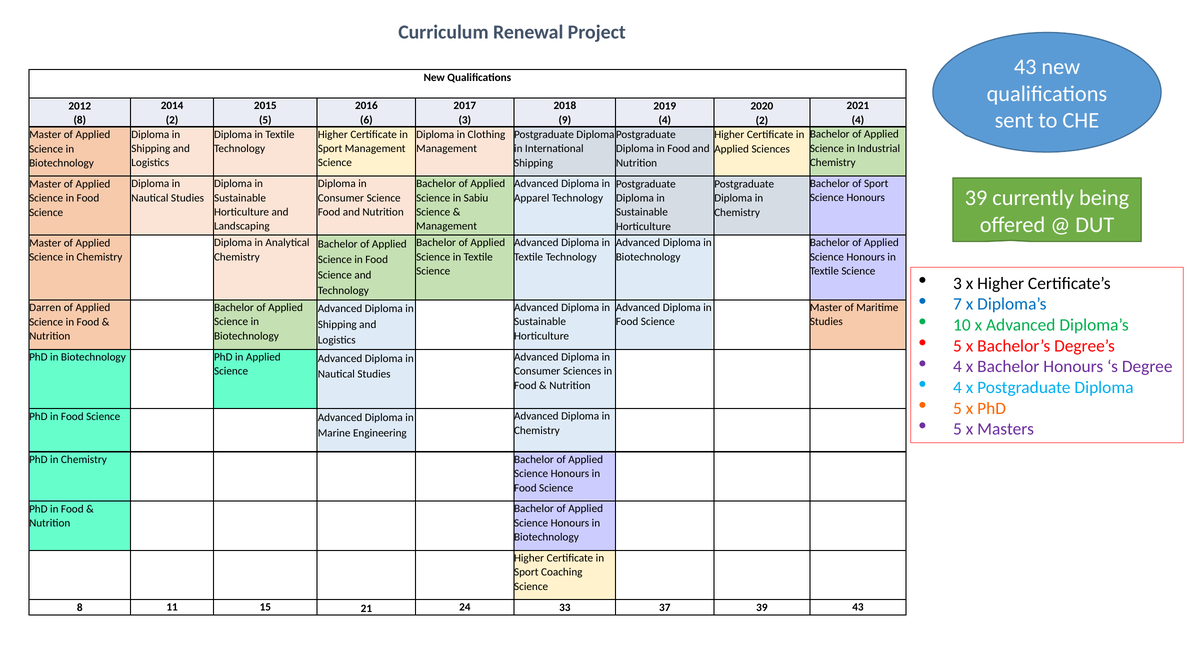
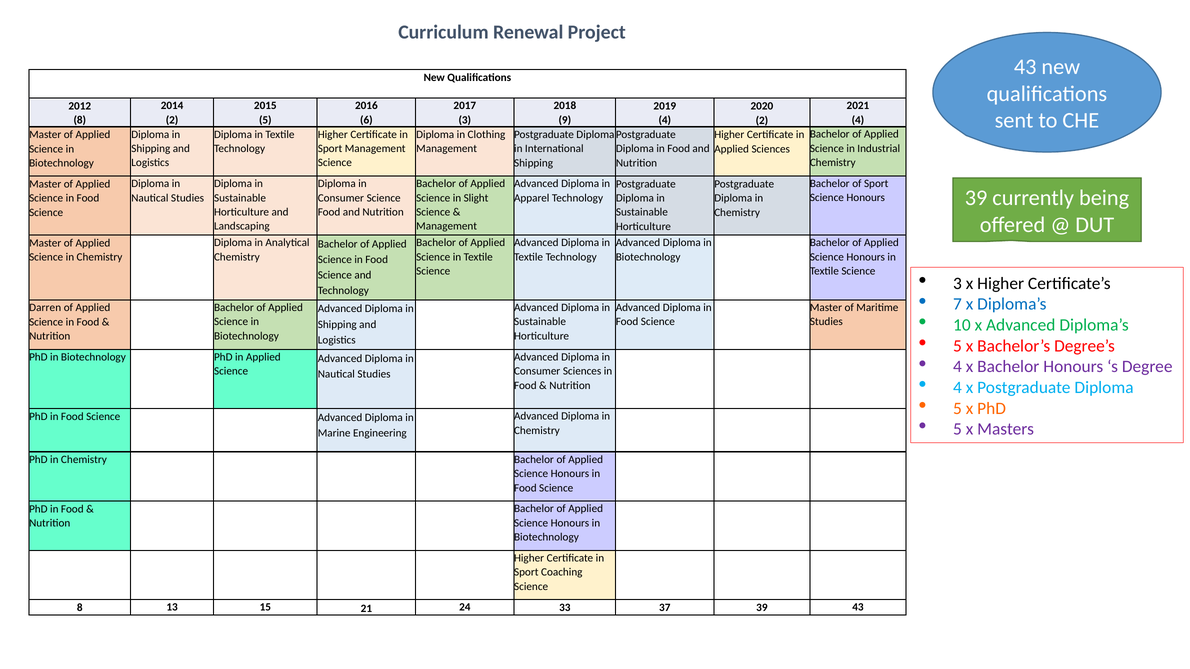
Sabiu: Sabiu -> Slight
11: 11 -> 13
